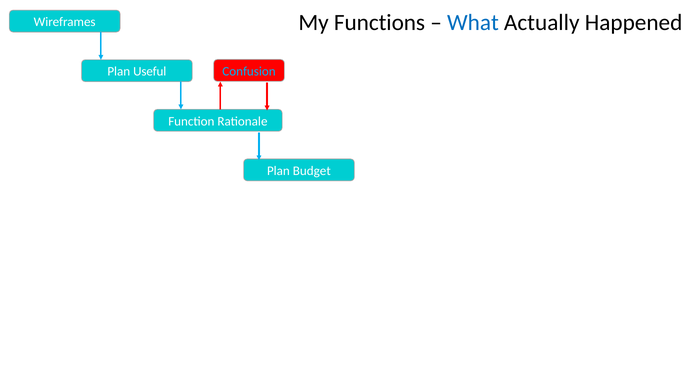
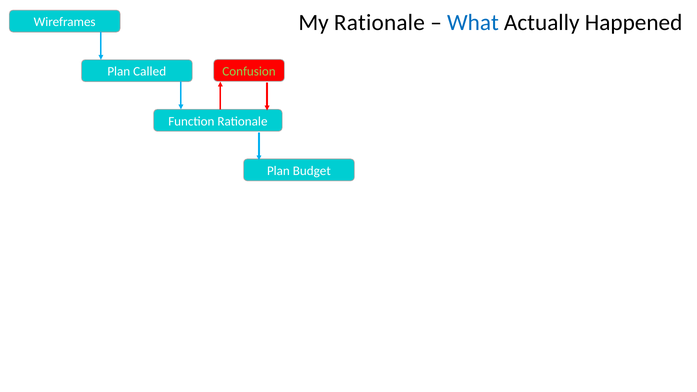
My Functions: Functions -> Rationale
Confusion colour: light blue -> light green
Useful: Useful -> Called
